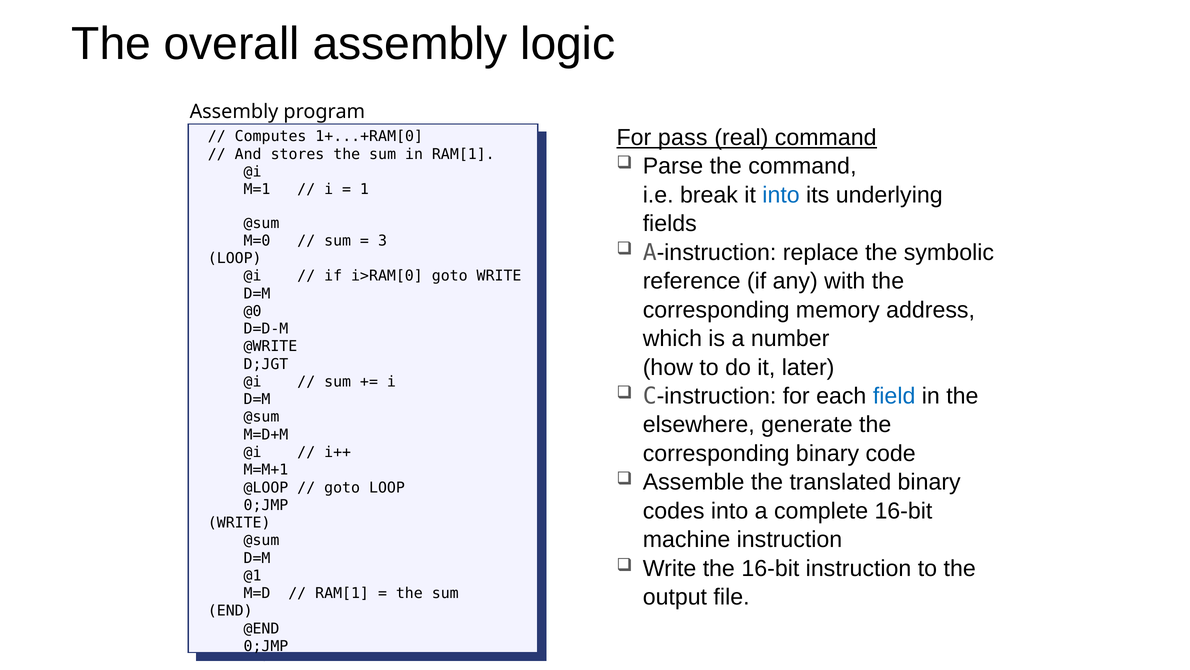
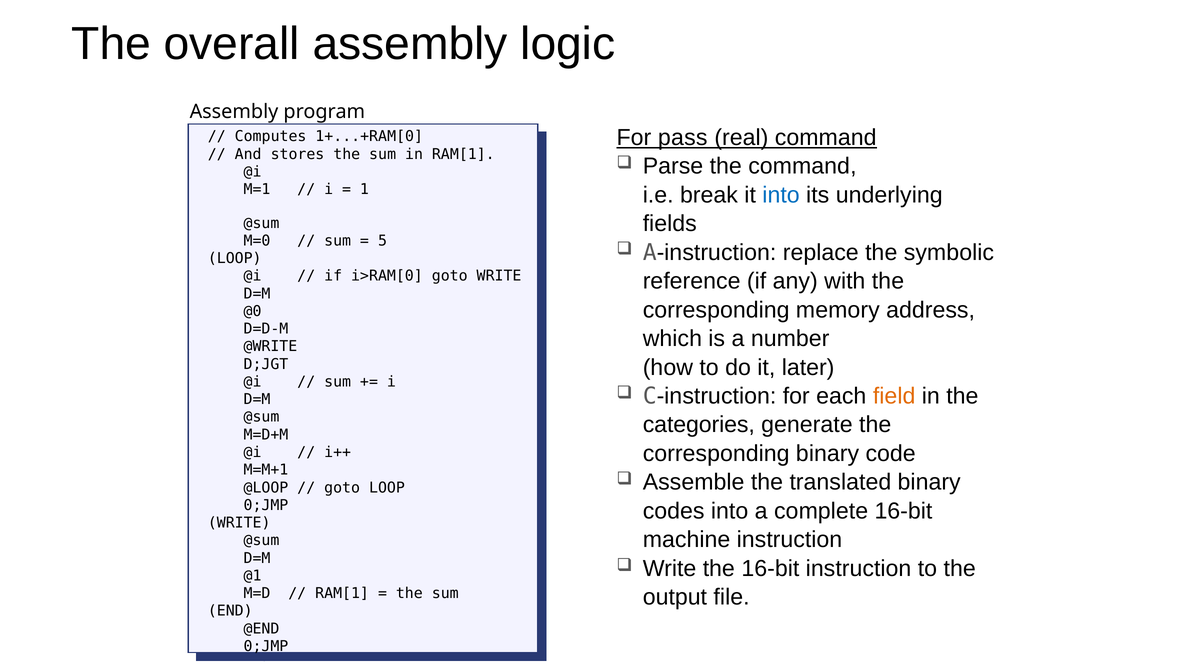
3: 3 -> 5
field colour: blue -> orange
elsewhere: elsewhere -> categories
